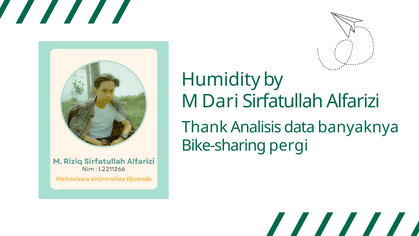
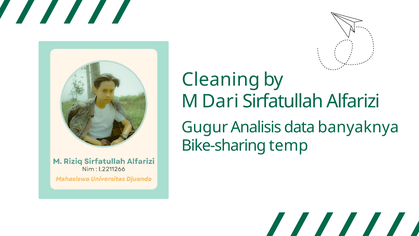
Humidity: Humidity -> Cleaning
Thank: Thank -> Gugur
pergi: pergi -> temp
